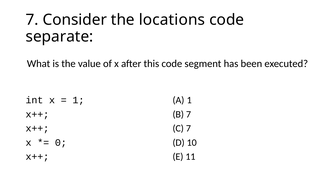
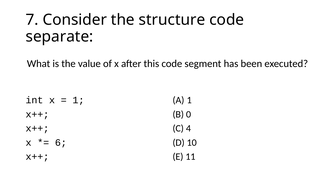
locations: locations -> structure
B 7: 7 -> 0
C 7: 7 -> 4
0: 0 -> 6
